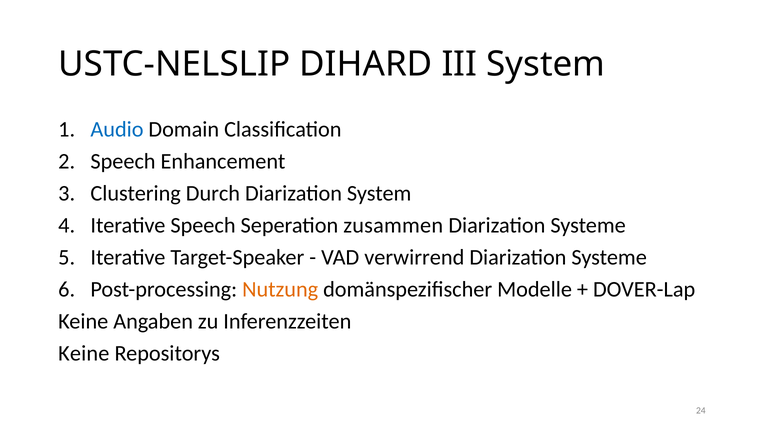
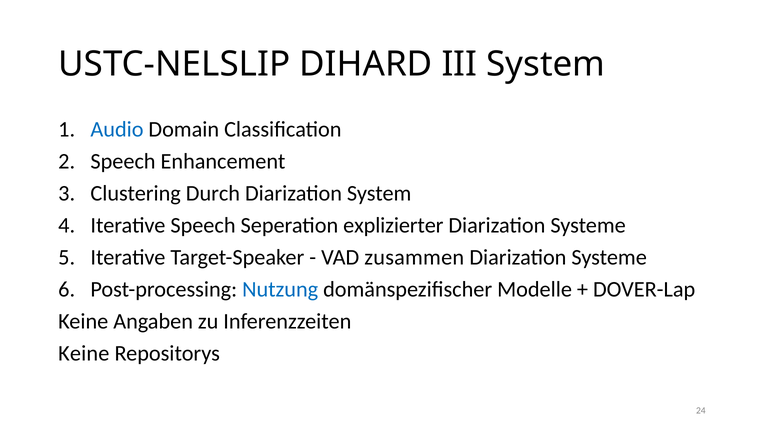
zusammen: zusammen -> explizierter
verwirrend: verwirrend -> zusammen
Nutzung colour: orange -> blue
